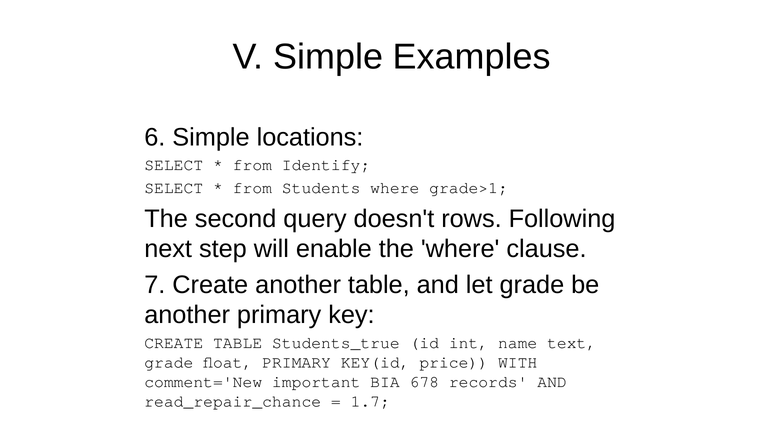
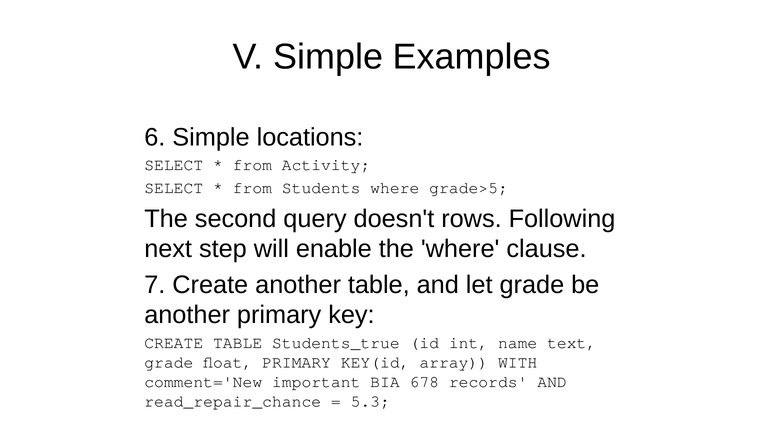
Identify: Identify -> Activity
grade>1: grade>1 -> grade>5
price: price -> array
1.7: 1.7 -> 5.3
